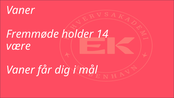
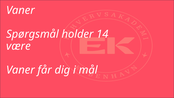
Fremmøde: Fremmøde -> Spørgsmål
